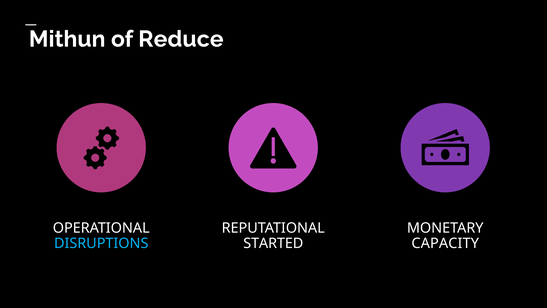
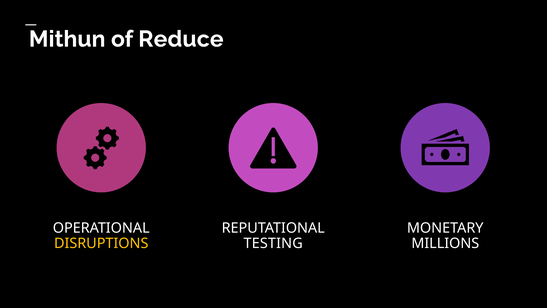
DISRUPTIONS colour: light blue -> yellow
STARTED: STARTED -> TESTING
CAPACITY: CAPACITY -> MILLIONS
